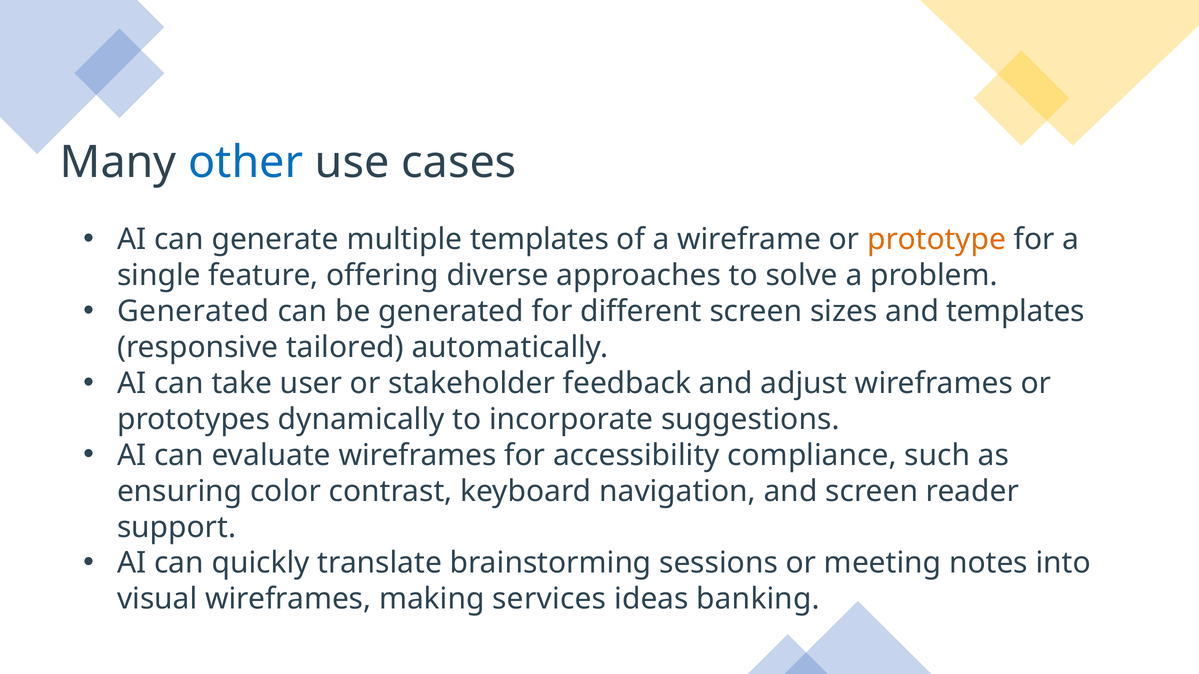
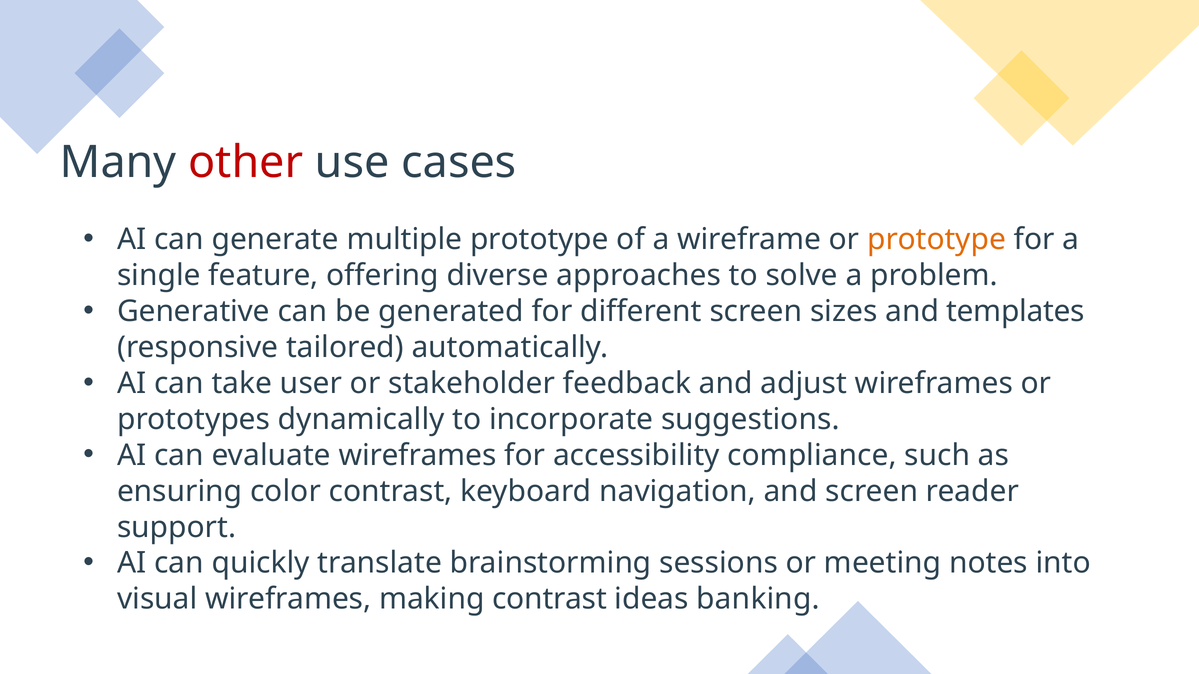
other colour: blue -> red
multiple templates: templates -> prototype
Generated at (193, 312): Generated -> Generative
making services: services -> contrast
